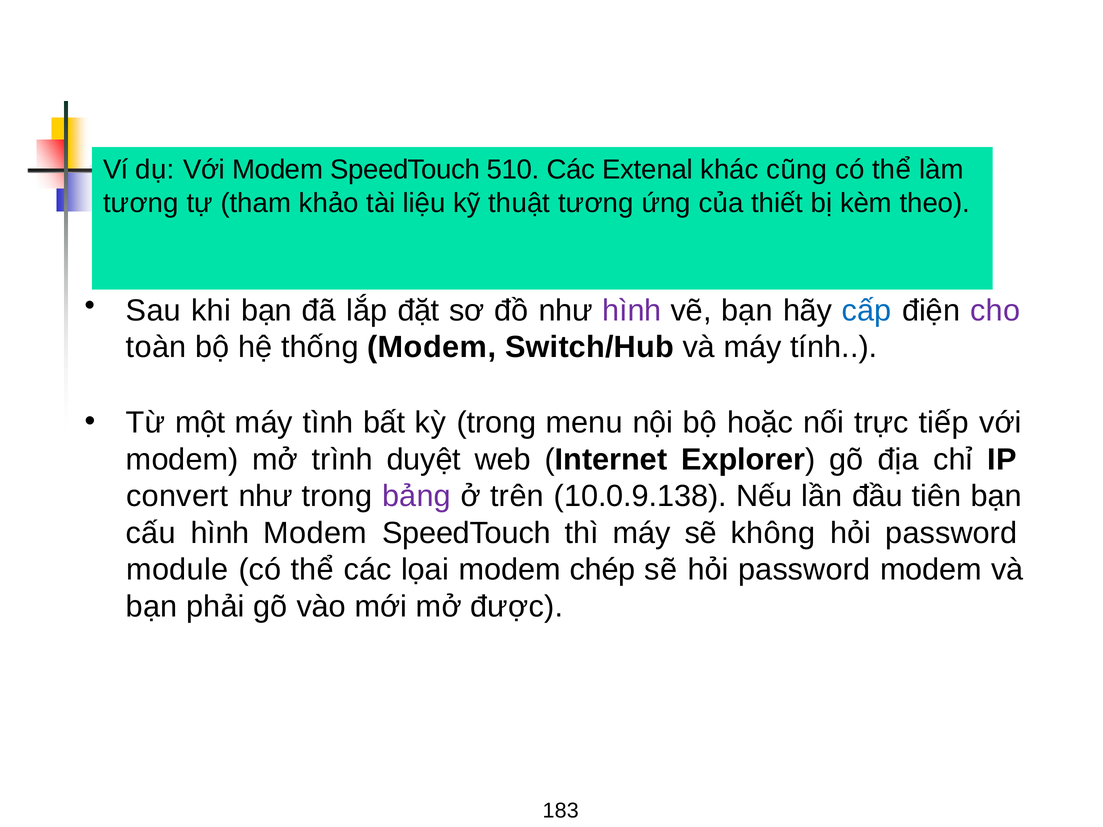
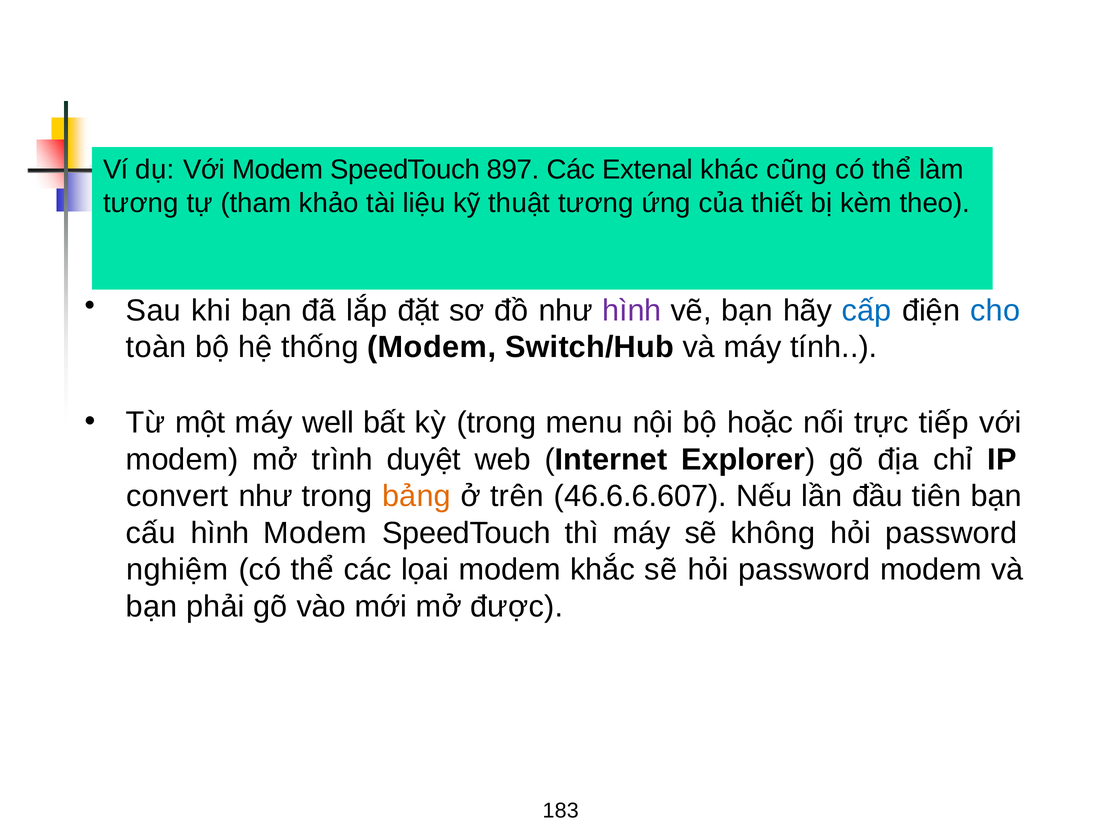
510: 510 -> 897
cho colour: purple -> blue
tình: tình -> well
bảng colour: purple -> orange
10.0.9.138: 10.0.9.138 -> 46.6.6.607
module: module -> nghiệm
chép: chép -> khắc
